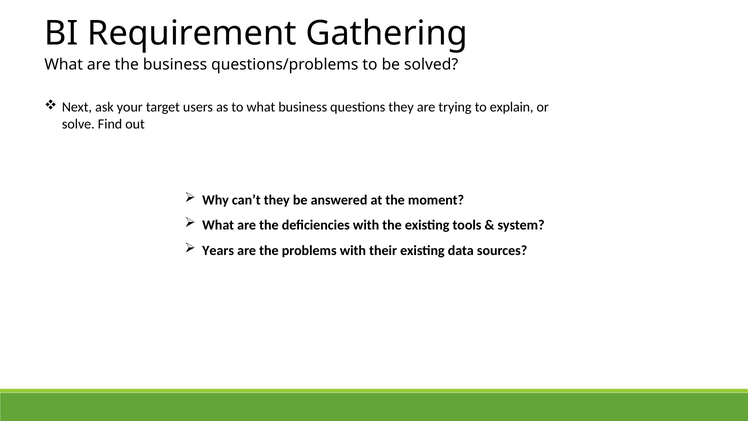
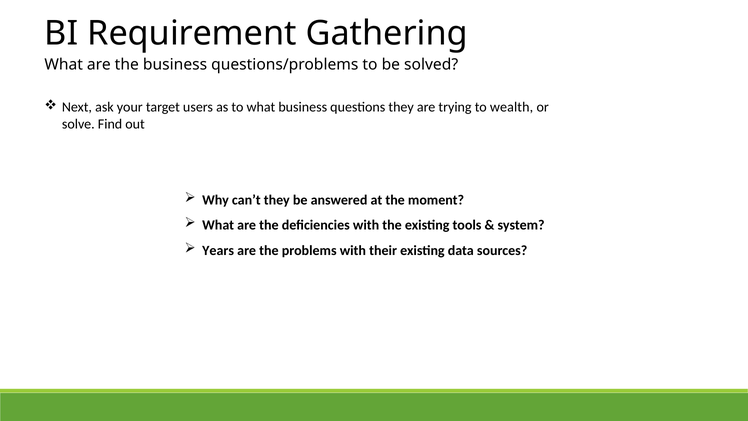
explain: explain -> wealth
